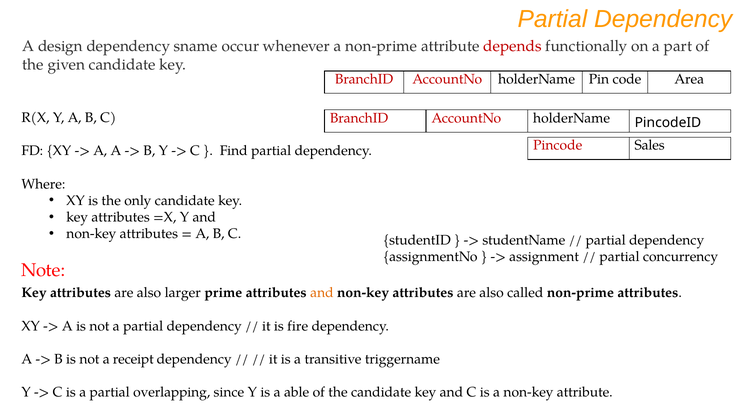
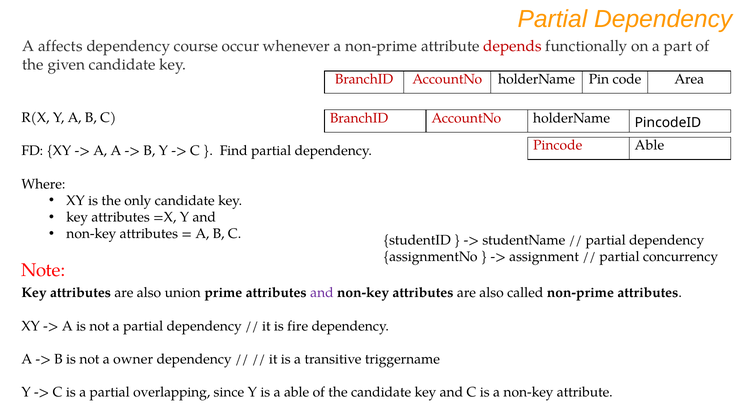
design: design -> affects
sname: sname -> course
Pincode Sales: Sales -> Able
larger: larger -> union
and at (322, 293) colour: orange -> purple
receipt: receipt -> owner
